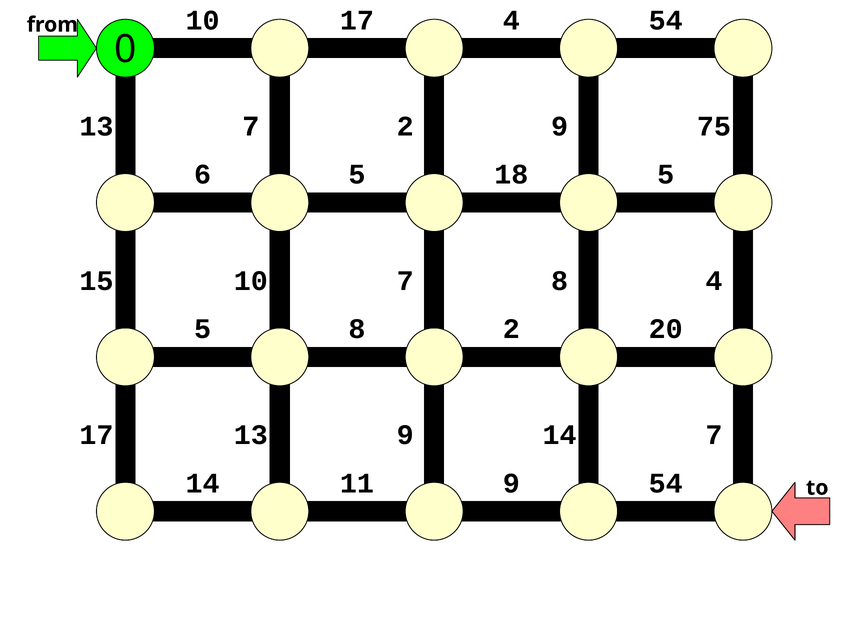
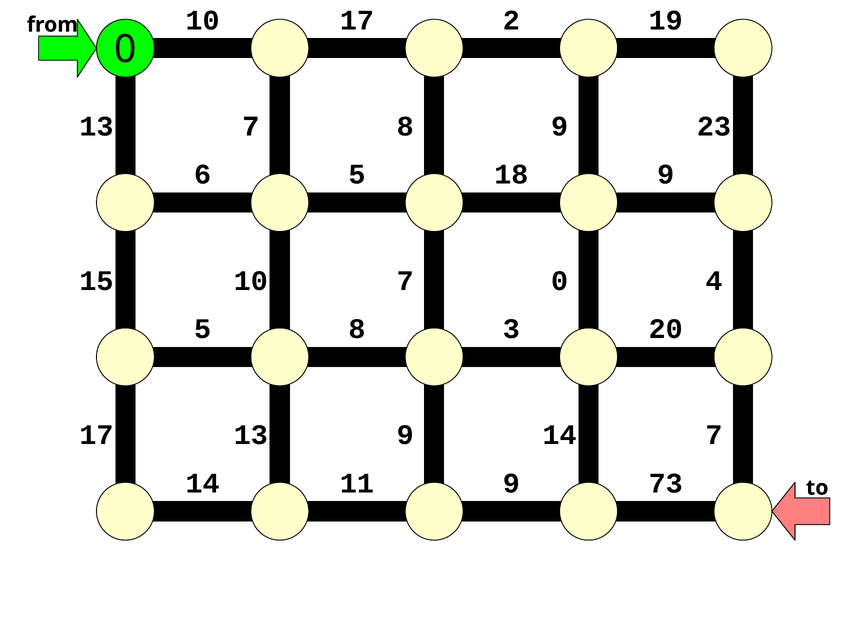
10 4: 4 -> 2
17 54: 54 -> 19
2 at (405, 126): 2 -> 8
75: 75 -> 23
18 5: 5 -> 9
10 8: 8 -> 0
8 2: 2 -> 3
9 54: 54 -> 73
